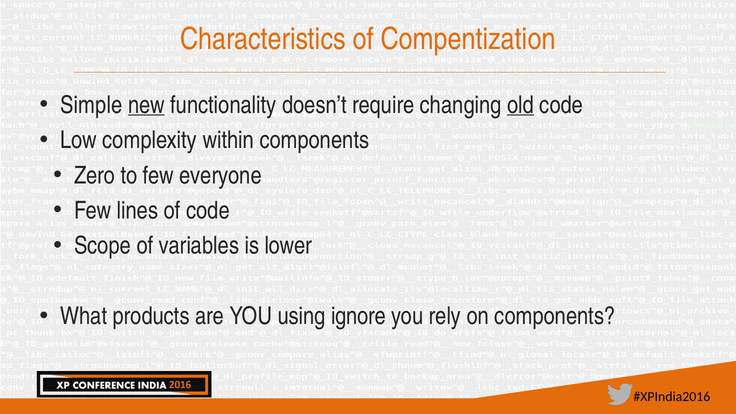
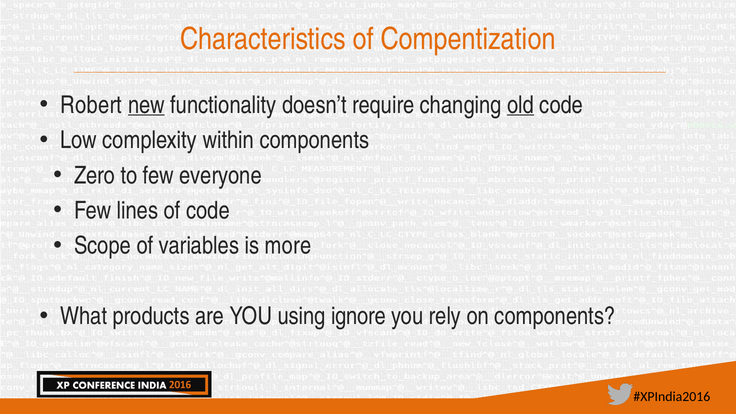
Simple: Simple -> Robert
lower: lower -> more
